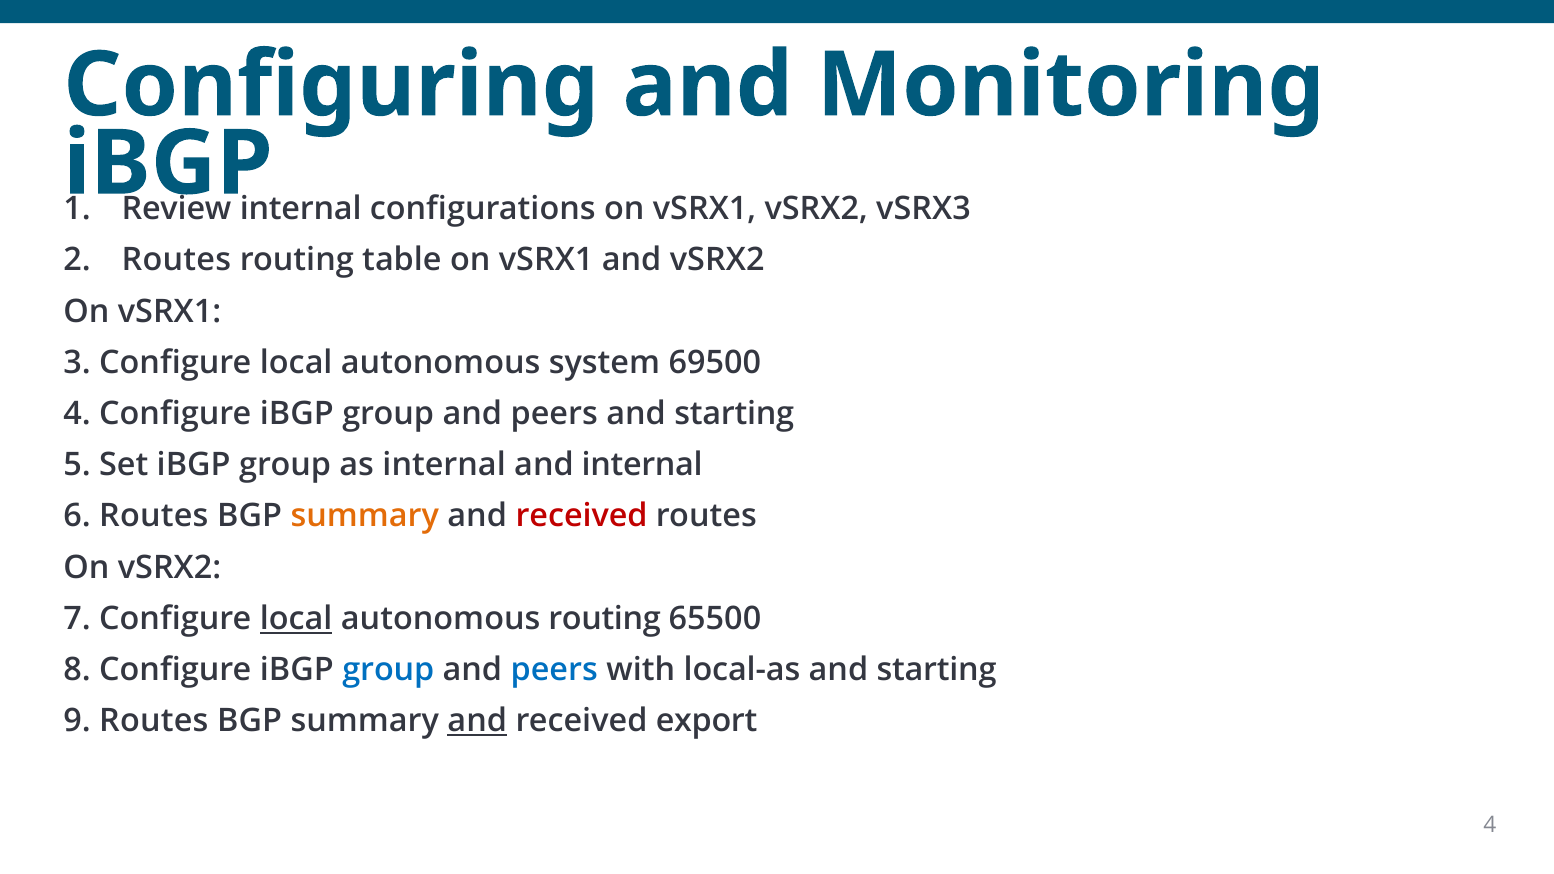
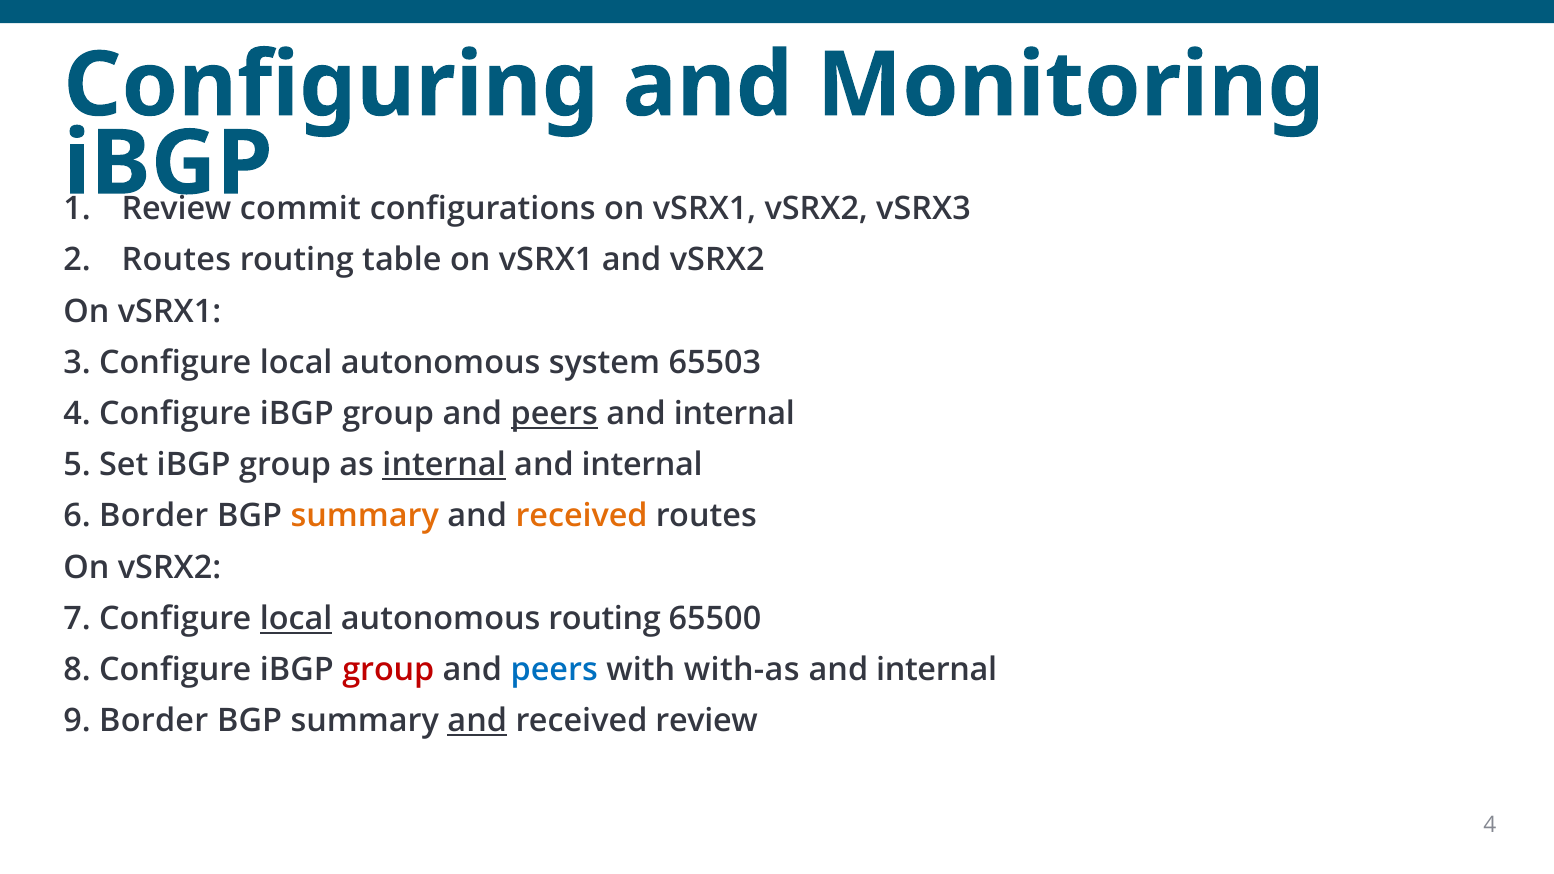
internal at (301, 209): internal -> commit
69500: 69500 -> 65503
peers at (554, 414) underline: none -> present
starting at (734, 414): starting -> internal
internal at (444, 465) underline: none -> present
6 Routes: Routes -> Border
received at (582, 516) colour: red -> orange
group at (388, 670) colour: blue -> red
local-as: local-as -> with-as
starting at (937, 670): starting -> internal
9 Routes: Routes -> Border
received export: export -> review
